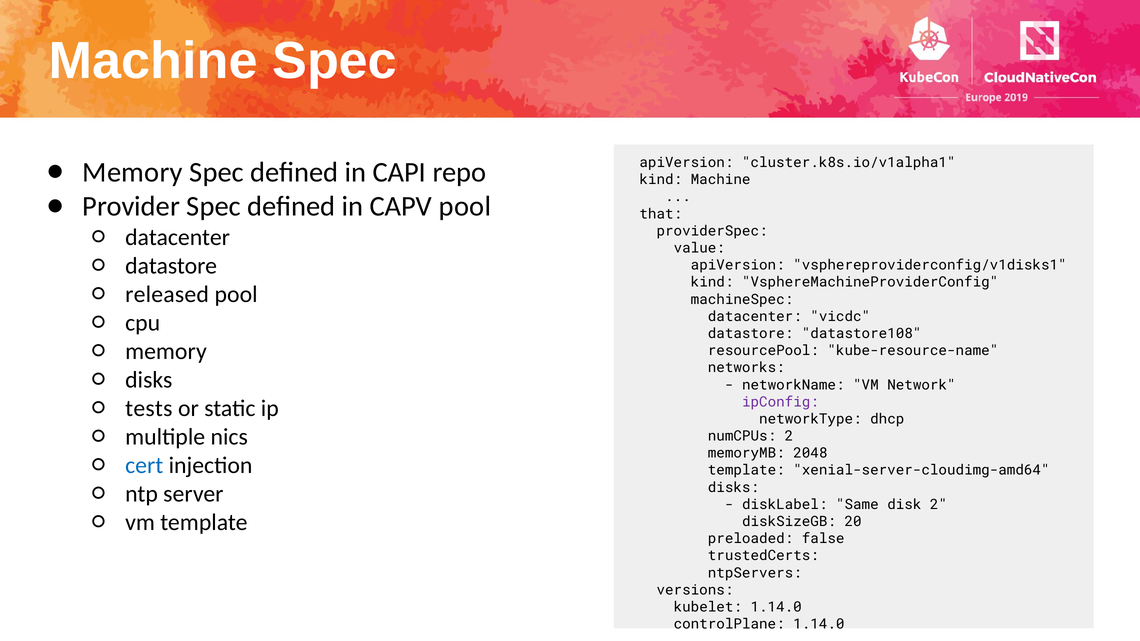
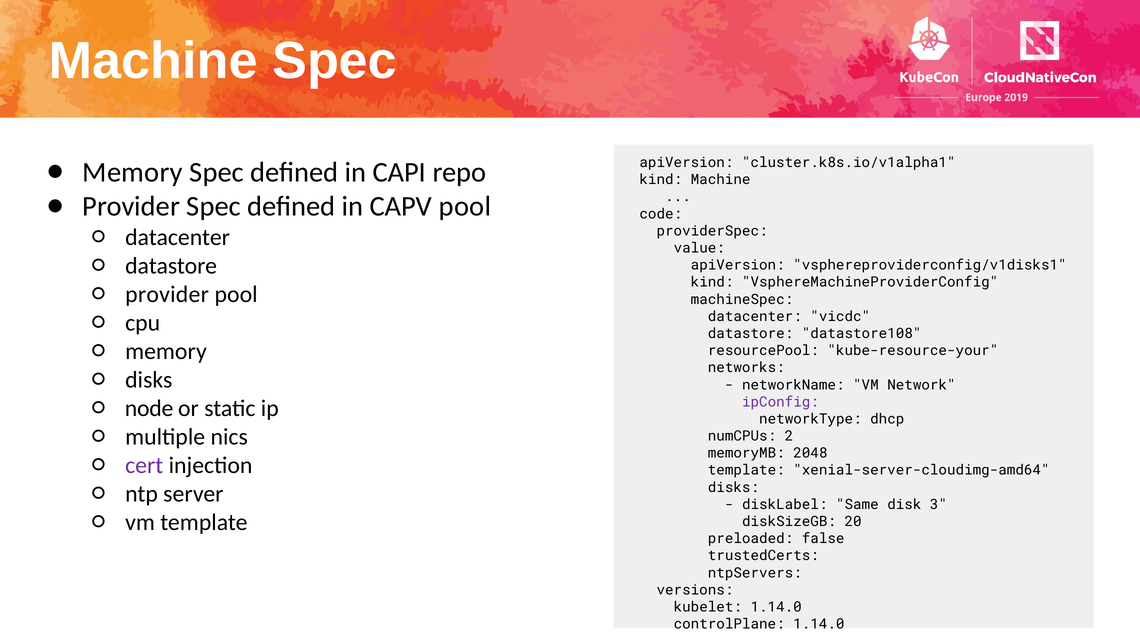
that: that -> code
released at (167, 294): released -> provider
kube-resource-name: kube-resource-name -> kube-resource-your
tests: tests -> node
cert colour: blue -> purple
disk 2: 2 -> 3
